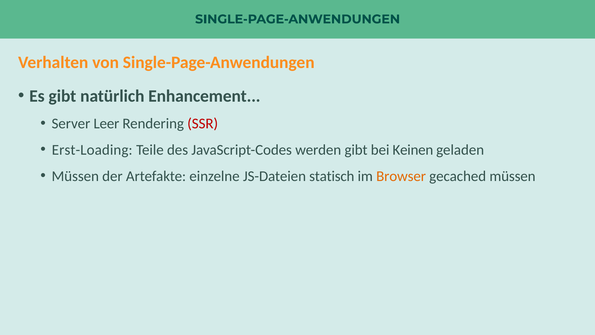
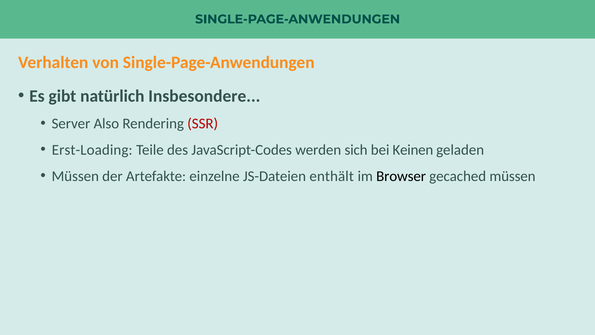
Enhancement: Enhancement -> Insbesondere
Leer: Leer -> Also
werden gibt: gibt -> sich
statisch: statisch -> enthält
Browser colour: orange -> black
